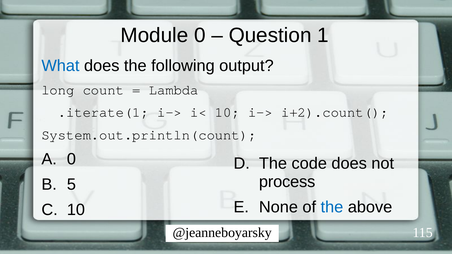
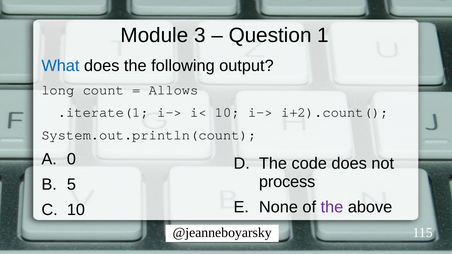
Module 0: 0 -> 3
Lambda: Lambda -> Allows
the at (332, 207) colour: blue -> purple
